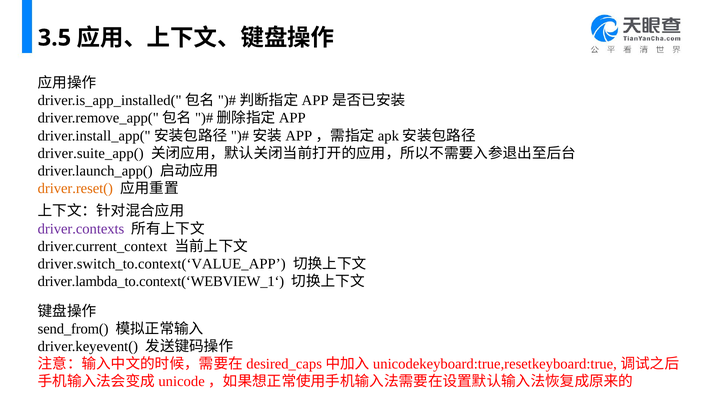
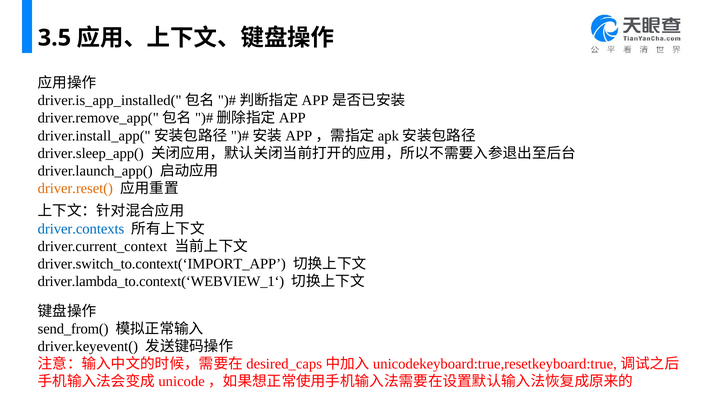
driver.suite_app(: driver.suite_app( -> driver.sleep_app(
driver.contexts colour: purple -> blue
driver.switch_to.context(‘VALUE_APP: driver.switch_to.context(‘VALUE_APP -> driver.switch_to.context(‘IMPORT_APP
